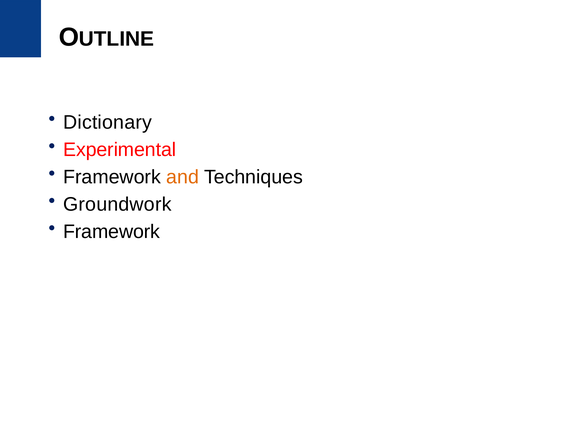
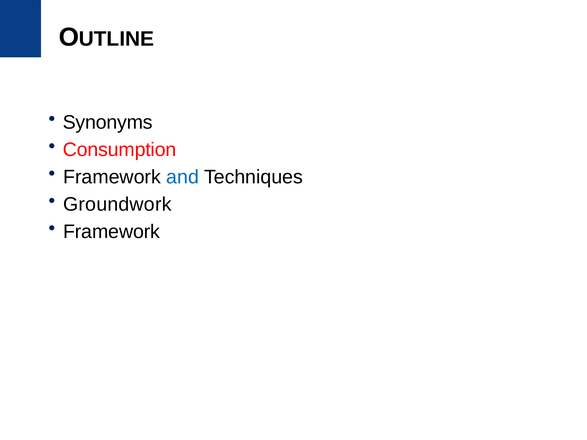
Dictionary: Dictionary -> Synonyms
Experimental: Experimental -> Consumption
and colour: orange -> blue
